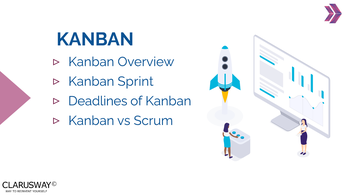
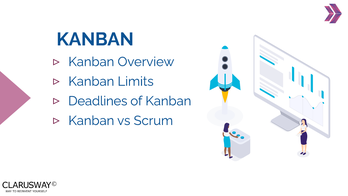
Sprint: Sprint -> Limits
